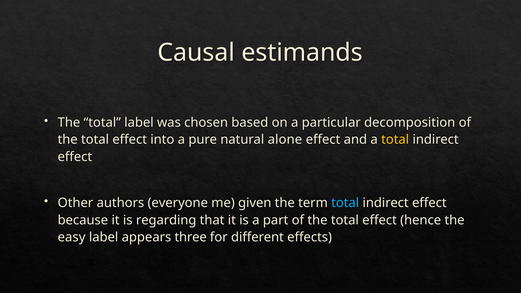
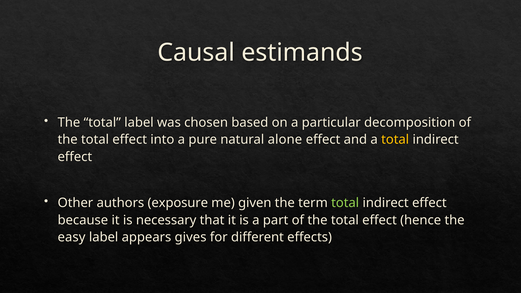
everyone: everyone -> exposure
total at (345, 203) colour: light blue -> light green
regarding: regarding -> necessary
three: three -> gives
